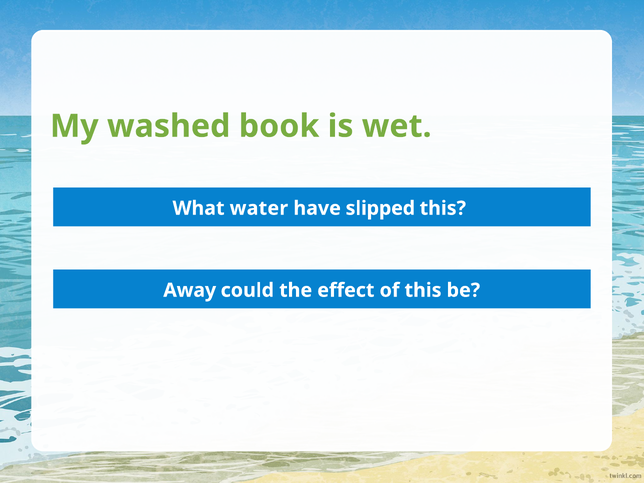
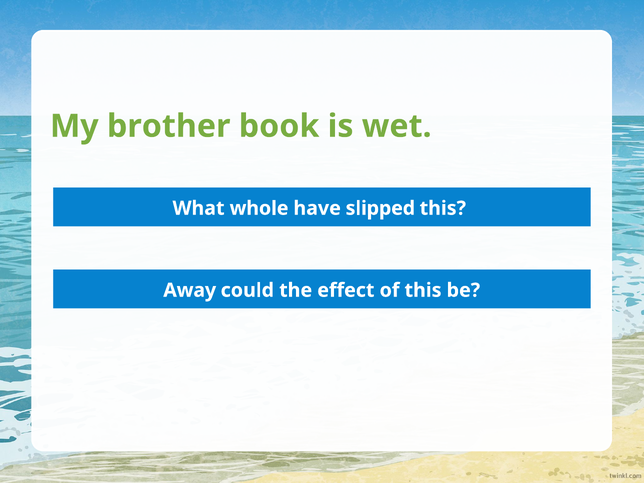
washed: washed -> brother
water: water -> whole
